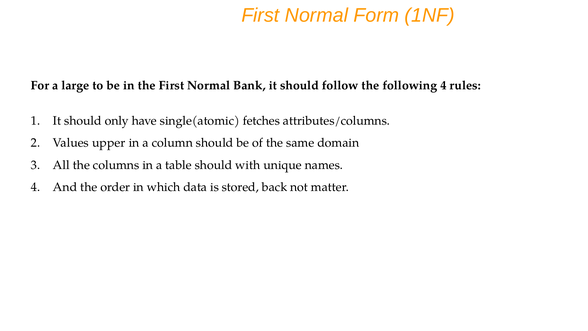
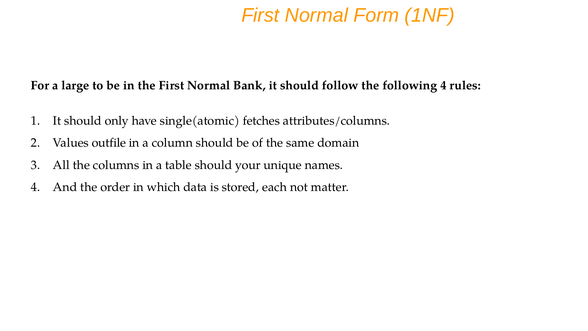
upper: upper -> outfile
with: with -> your
back: back -> each
